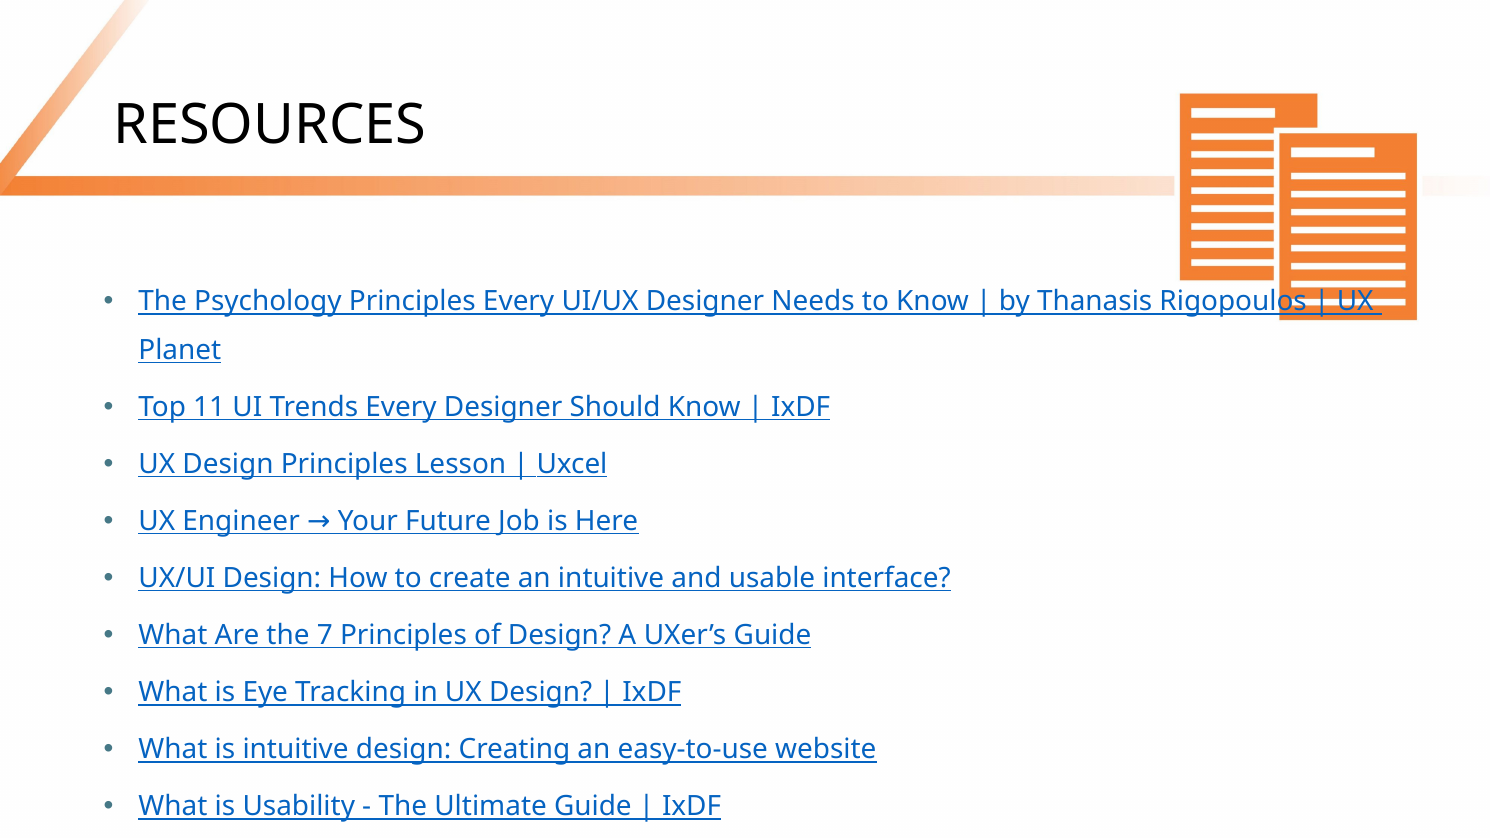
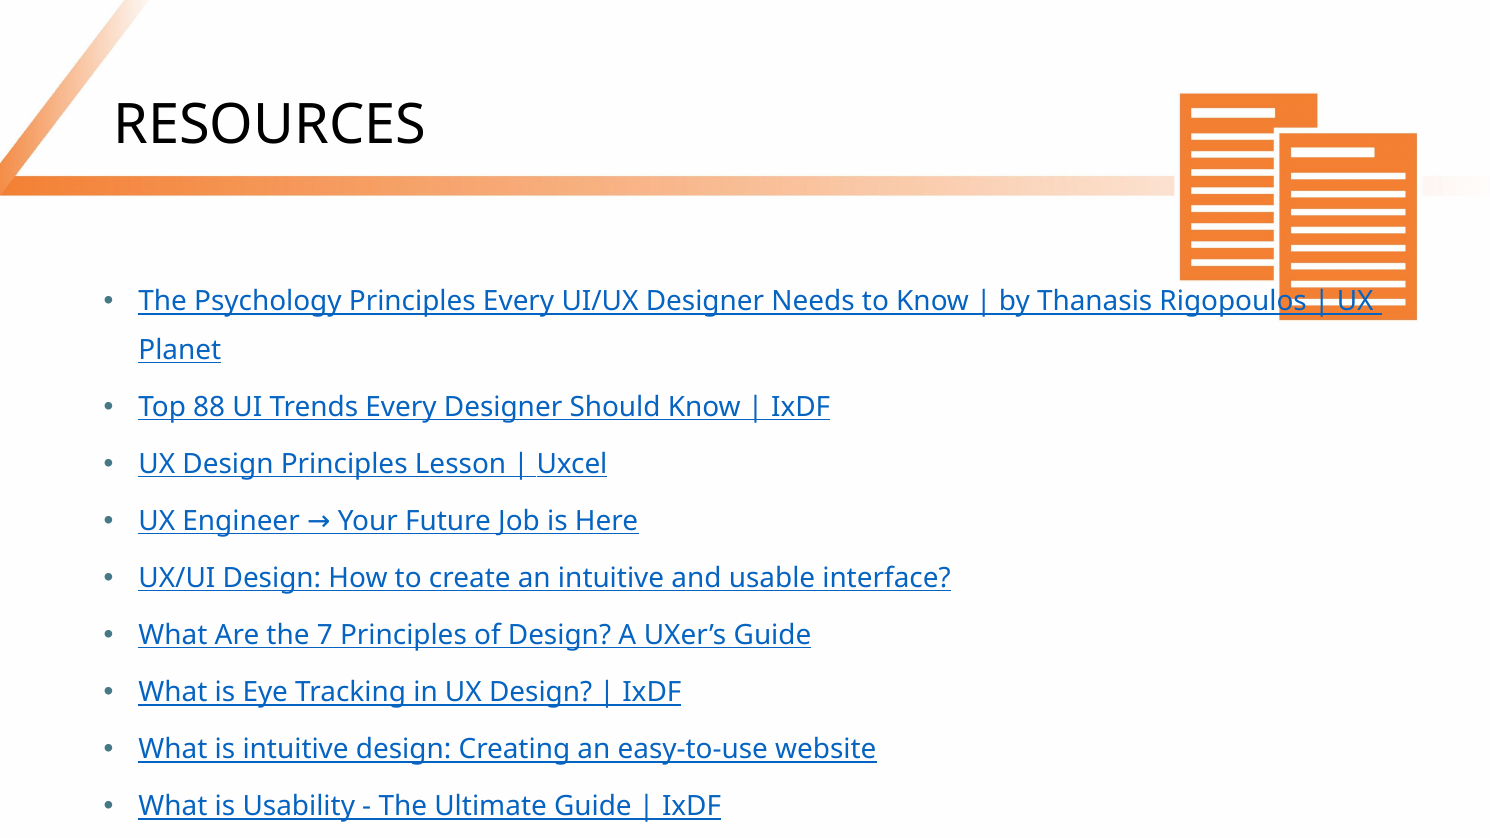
11: 11 -> 88
